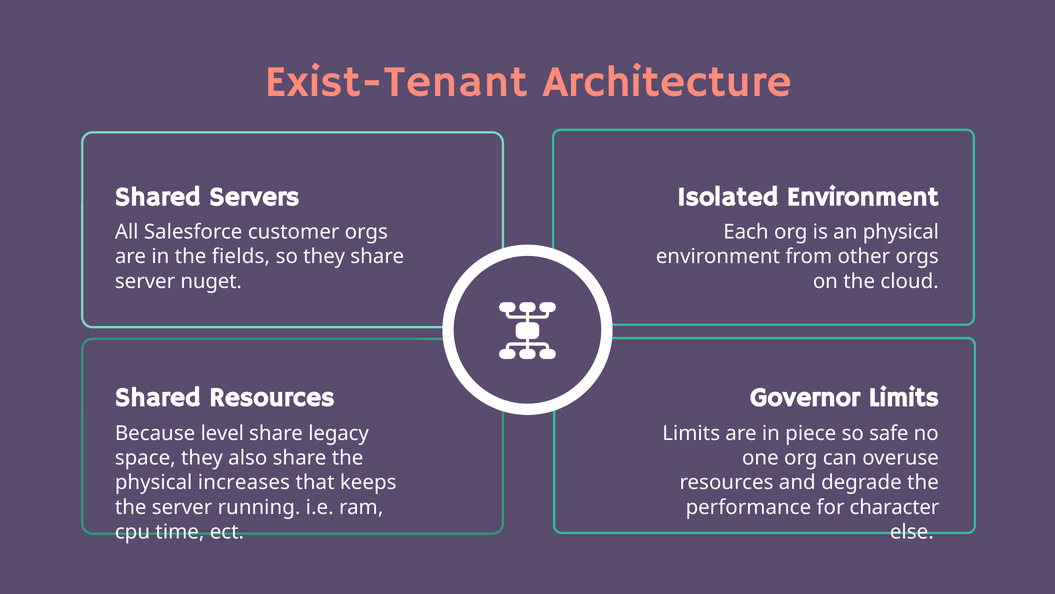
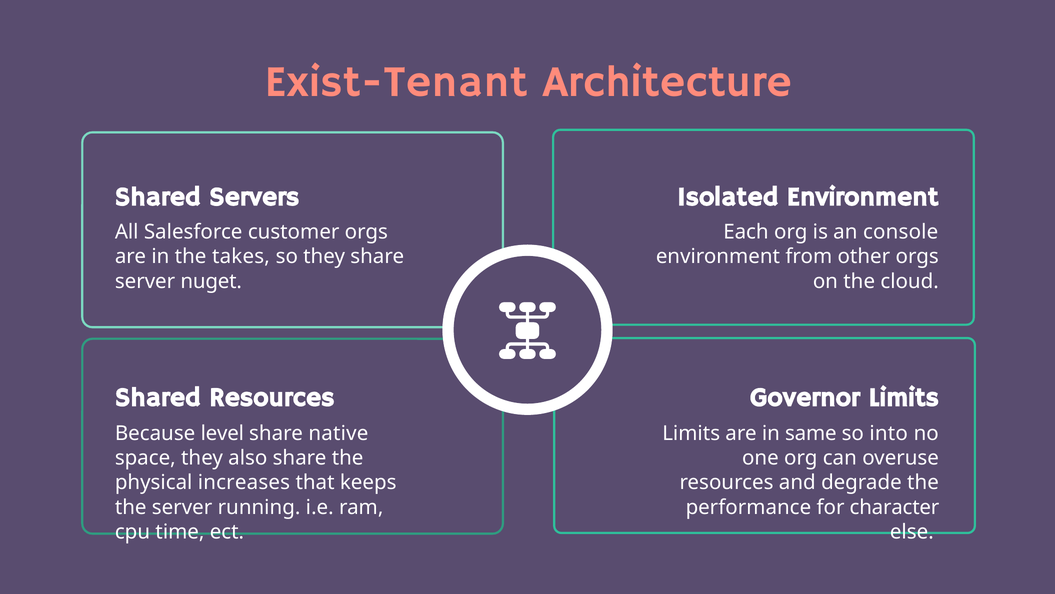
an physical: physical -> console
fields: fields -> takes
legacy: legacy -> native
piece: piece -> same
safe: safe -> into
